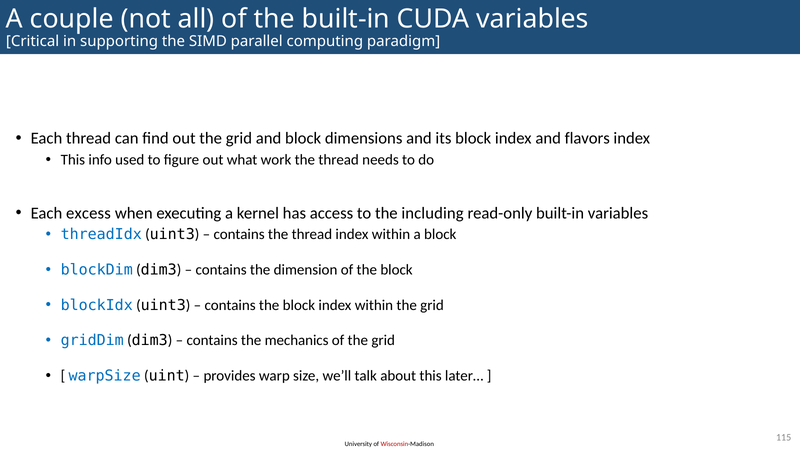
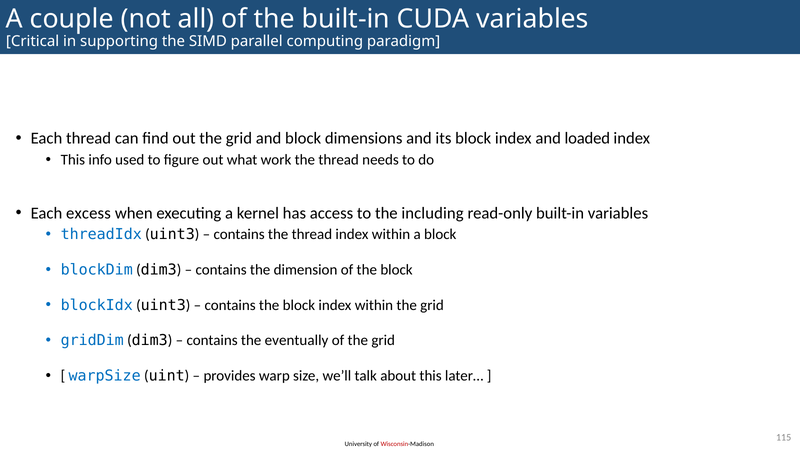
flavors: flavors -> loaded
mechanics: mechanics -> eventually
